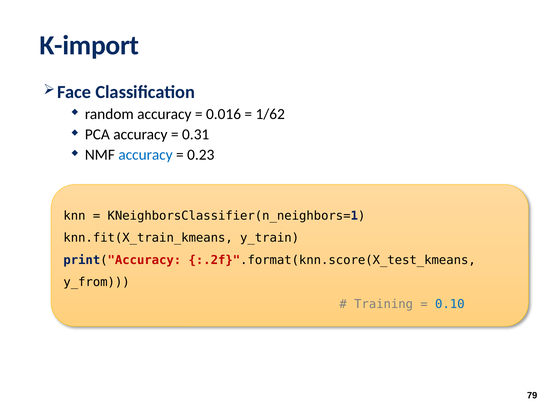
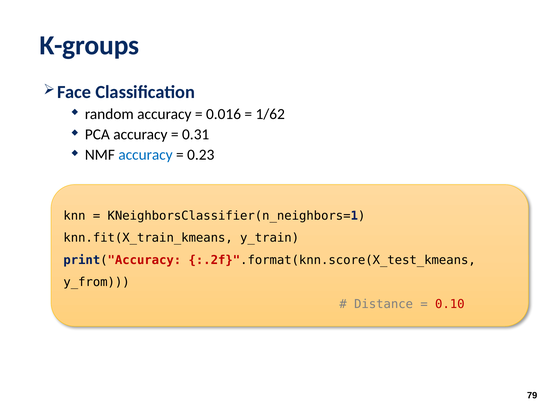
K-import: K-import -> K-groups
Training: Training -> Distance
0.10 colour: blue -> red
